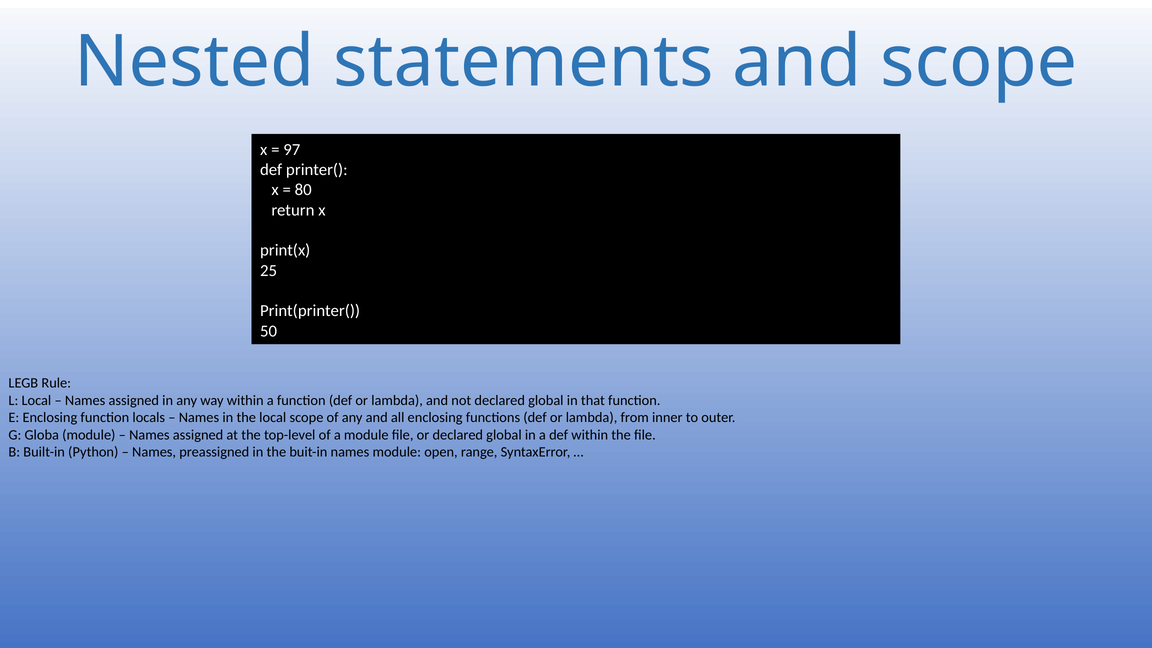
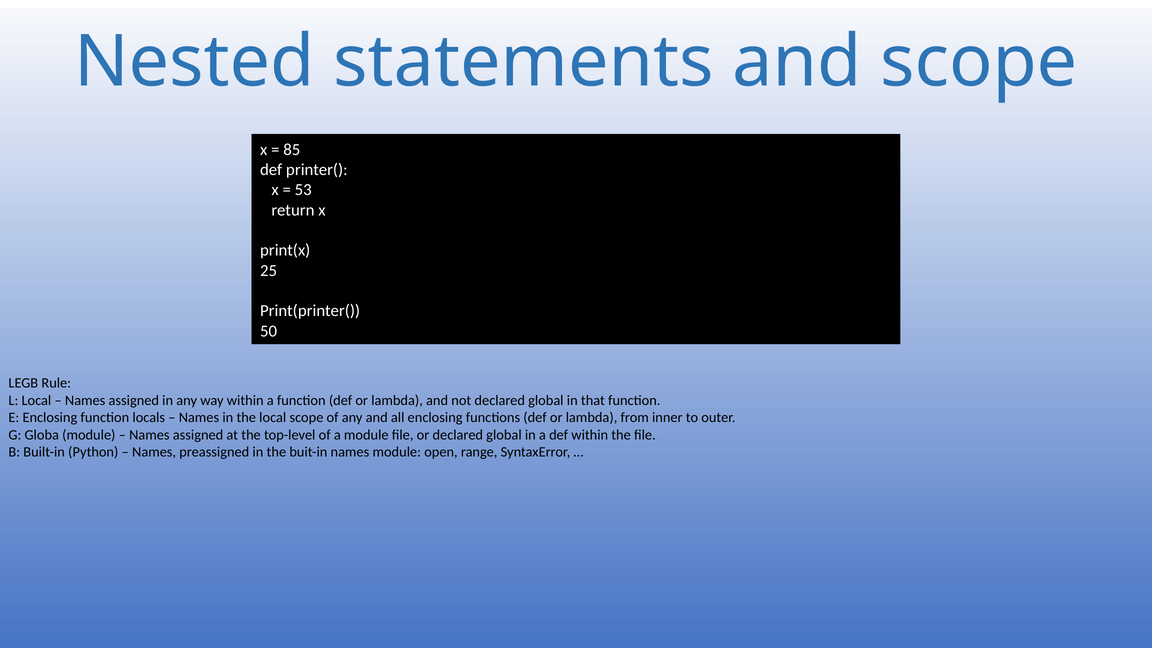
97: 97 -> 85
80: 80 -> 53
